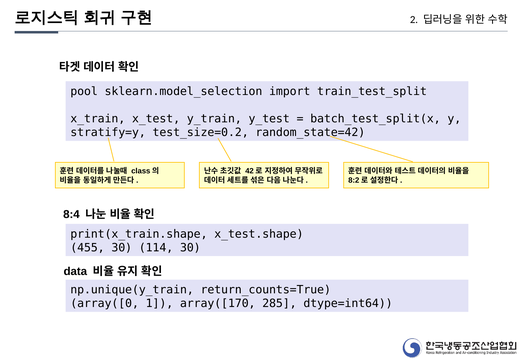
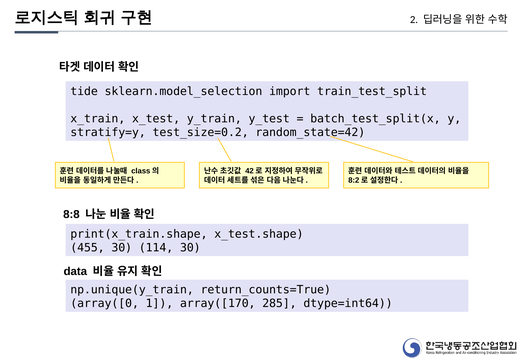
pool: pool -> tide
8:4: 8:4 -> 8:8
